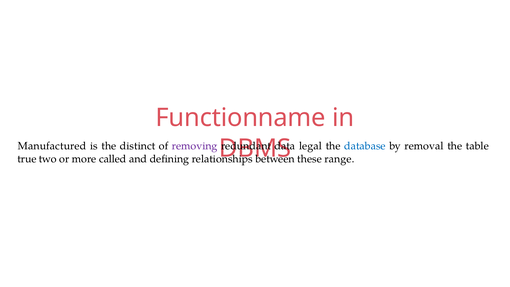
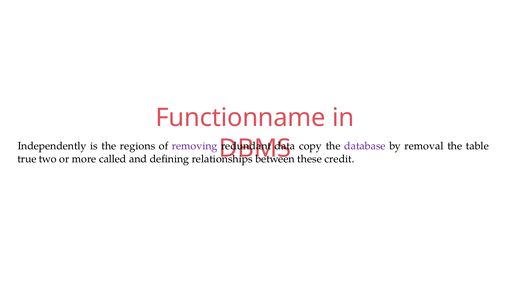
Manufactured: Manufactured -> Independently
distinct: distinct -> regions
legal: legal -> copy
database colour: blue -> purple
range: range -> credit
